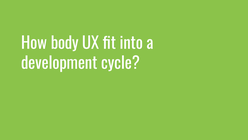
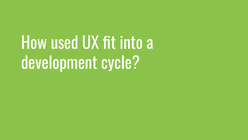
body: body -> used
